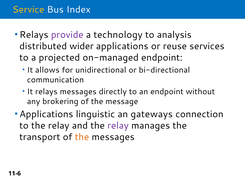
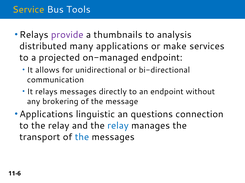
Index: Index -> Tools
technology: technology -> thumbnails
wider: wider -> many
reuse: reuse -> make
gateways: gateways -> questions
relay at (118, 126) colour: purple -> blue
the at (82, 137) colour: orange -> blue
